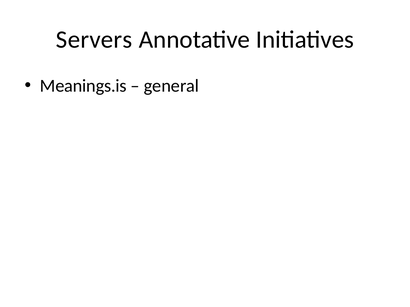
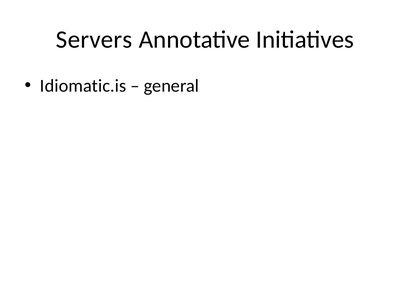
Meanings.is: Meanings.is -> Idiomatic.is
